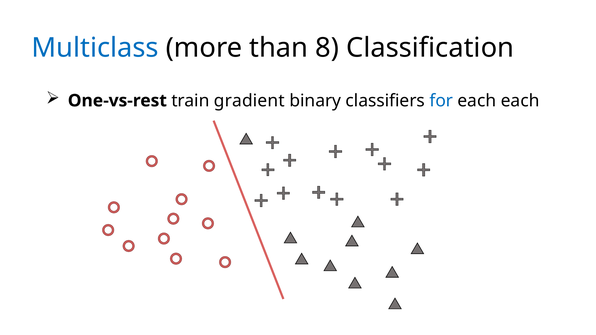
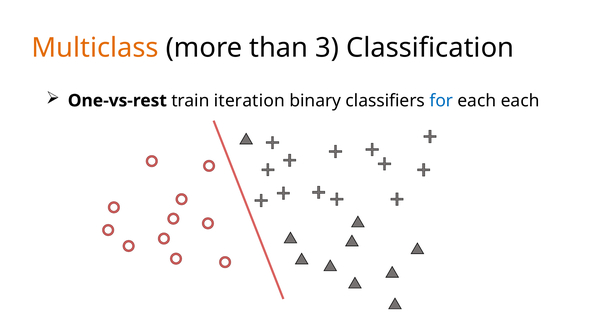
Multiclass colour: blue -> orange
8: 8 -> 3
gradient: gradient -> iteration
